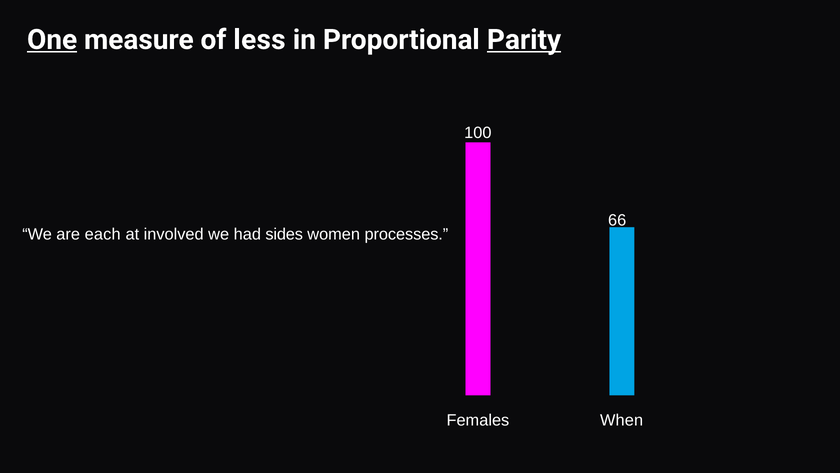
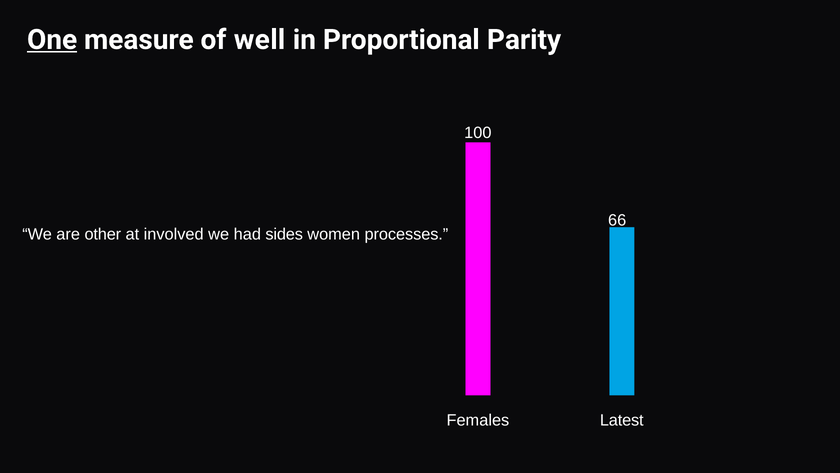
less: less -> well
Parity underline: present -> none
each: each -> other
When: When -> Latest
